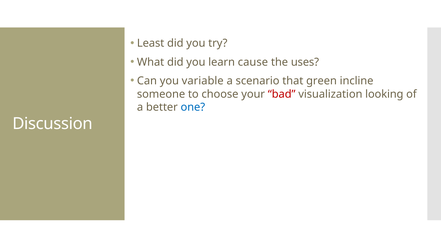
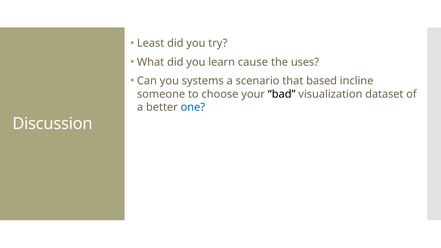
variable: variable -> systems
green: green -> based
bad colour: red -> black
looking: looking -> dataset
